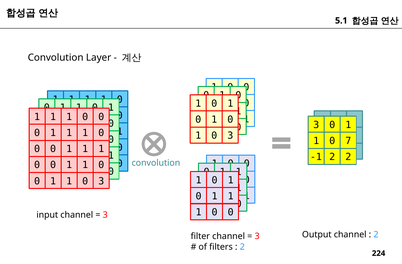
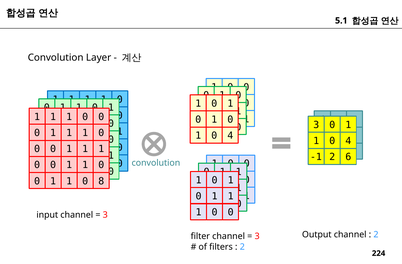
3 at (230, 136): 3 -> 4
7 at (348, 141): 7 -> 4
2 2: 2 -> 6
1 1 0 3: 3 -> 8
